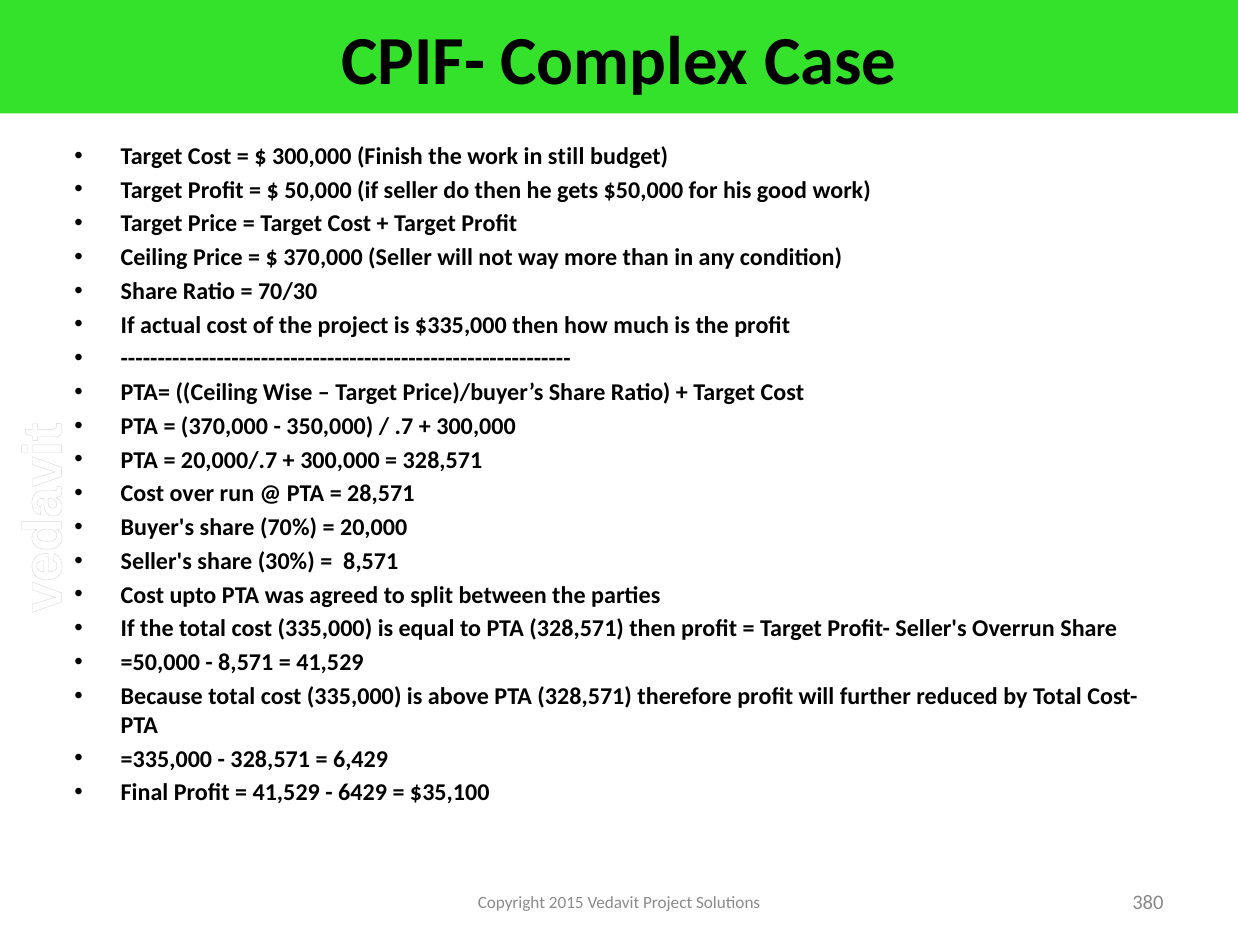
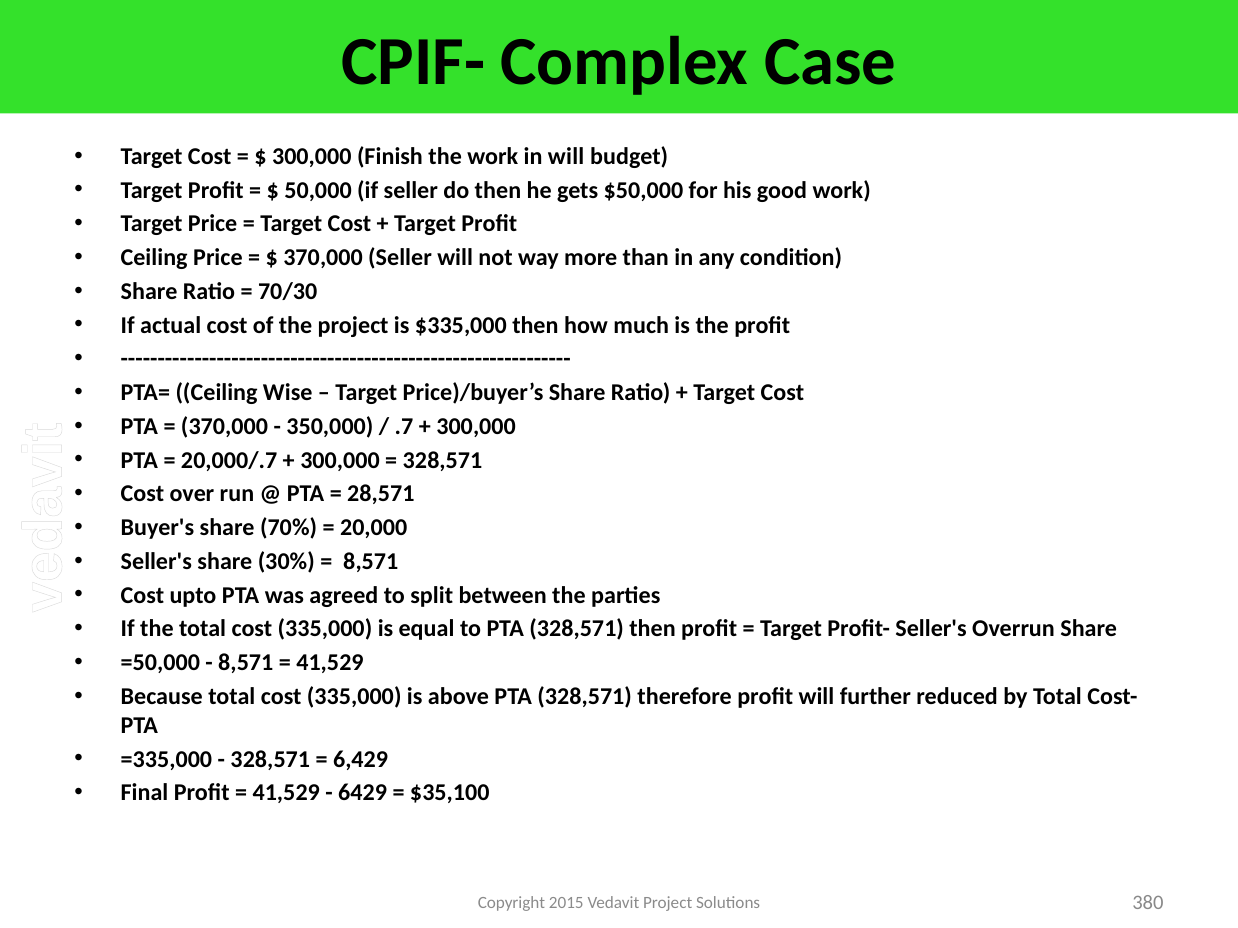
in still: still -> will
